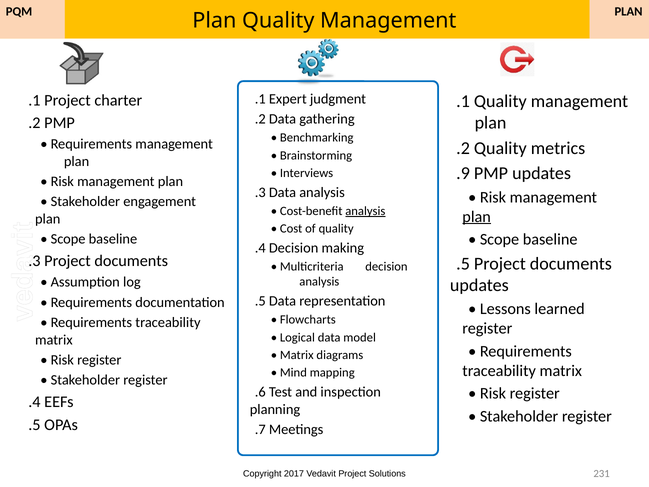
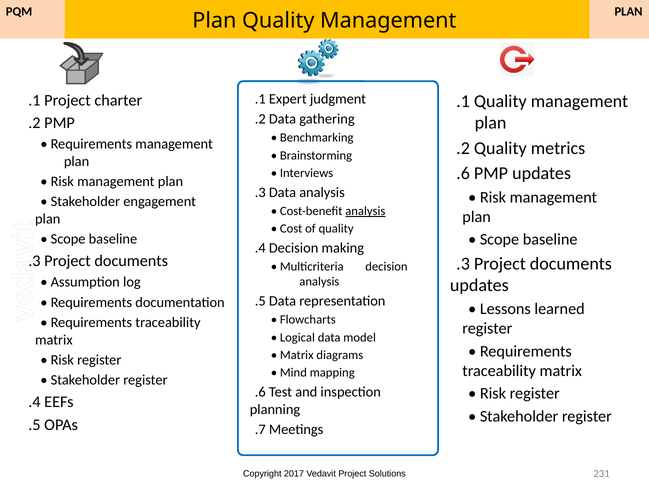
.9: .9 -> .6
plan at (477, 217) underline: present -> none
.5: .5 -> .3
